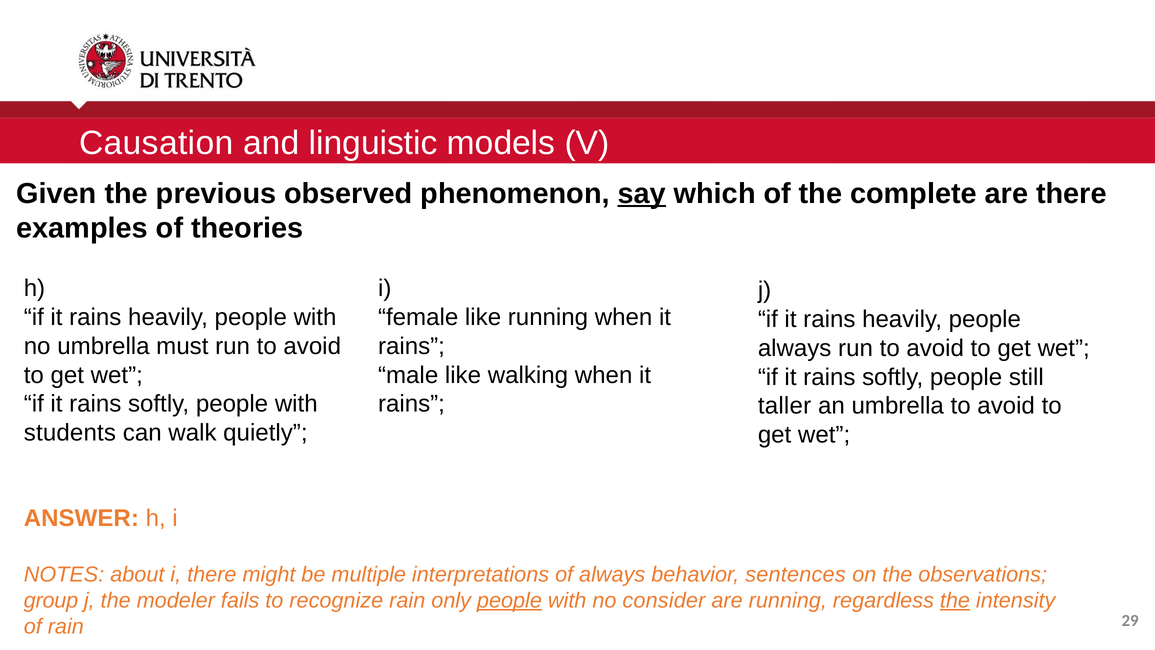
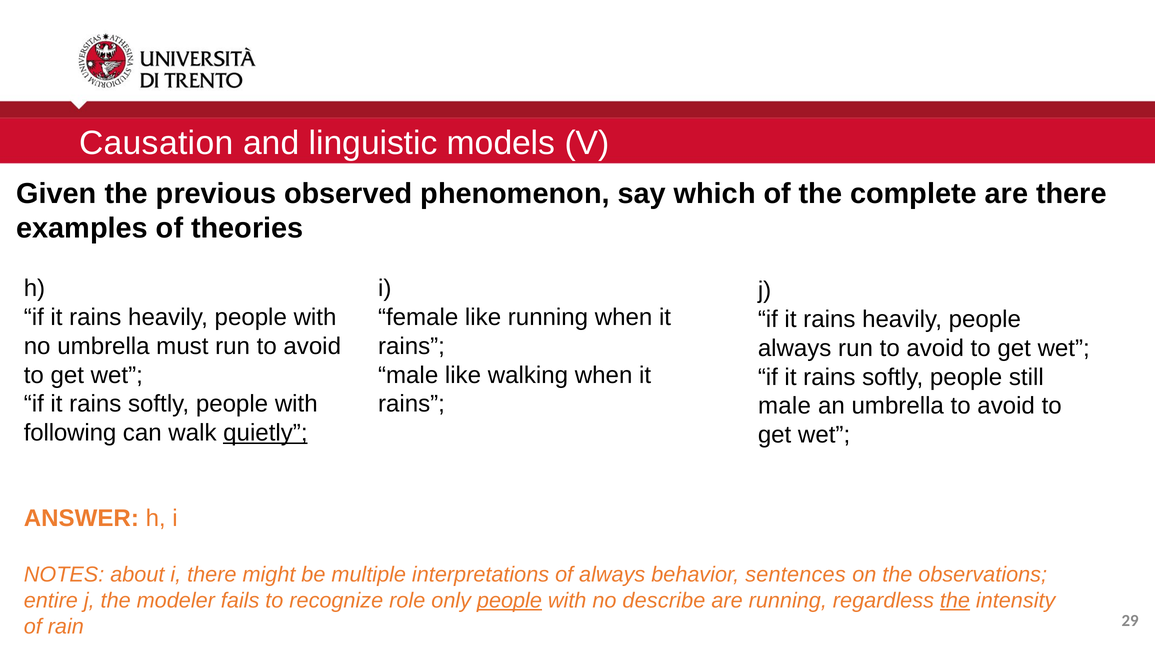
say underline: present -> none
taller at (785, 406): taller -> male
students: students -> following
quietly underline: none -> present
group: group -> entire
recognize rain: rain -> role
consider: consider -> describe
